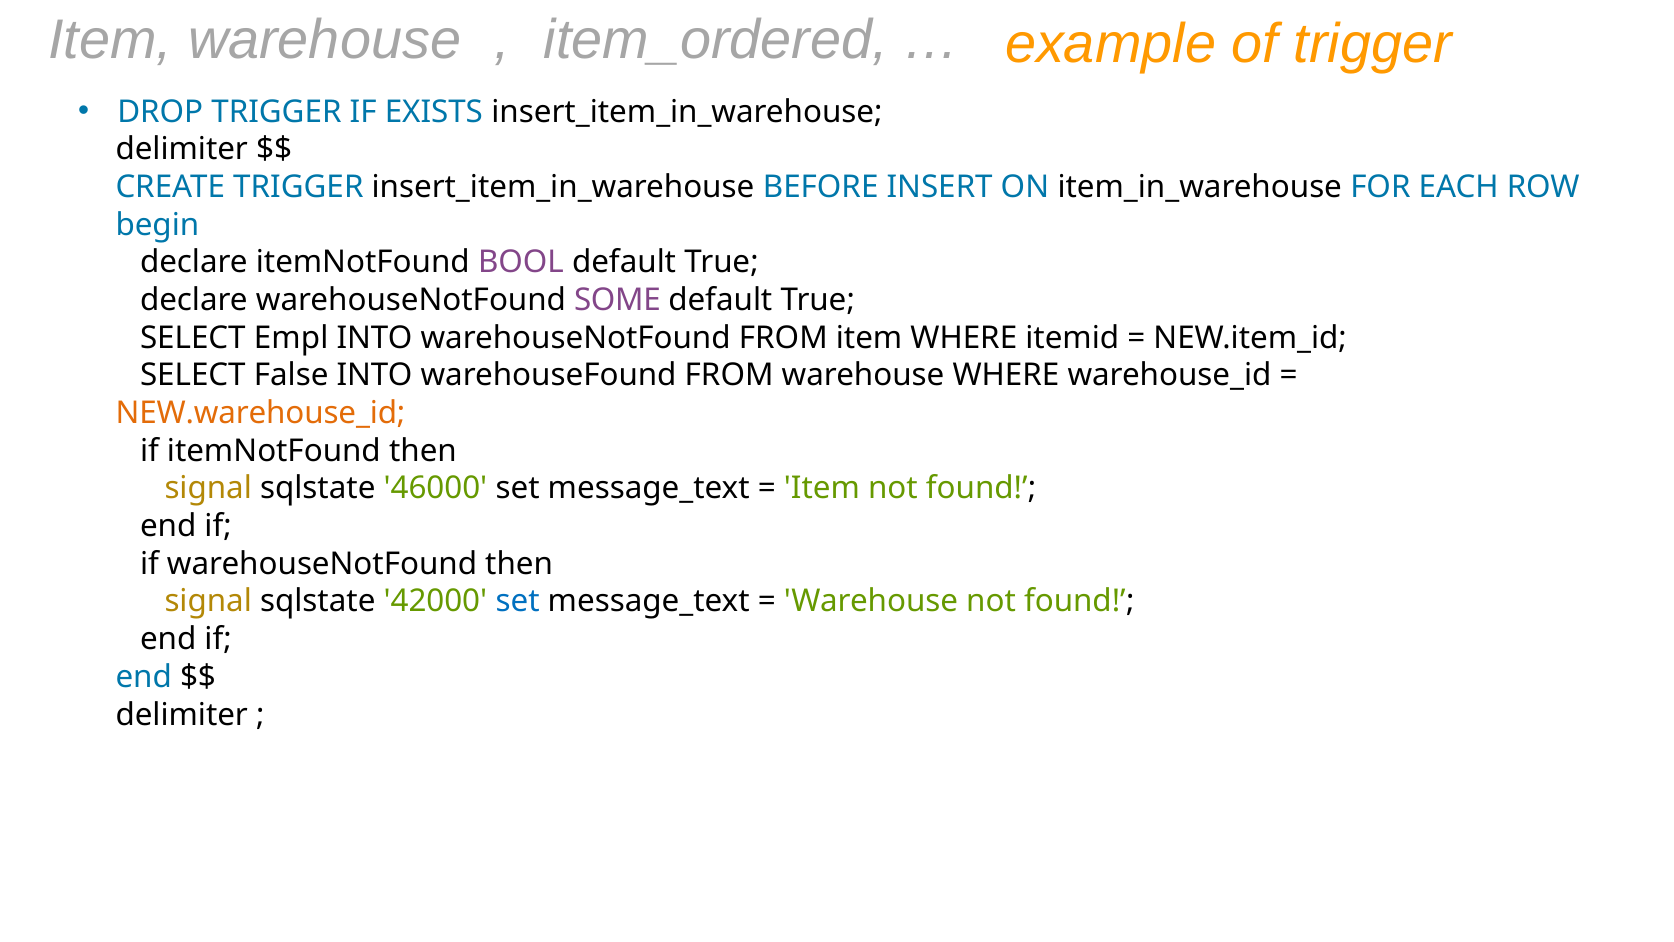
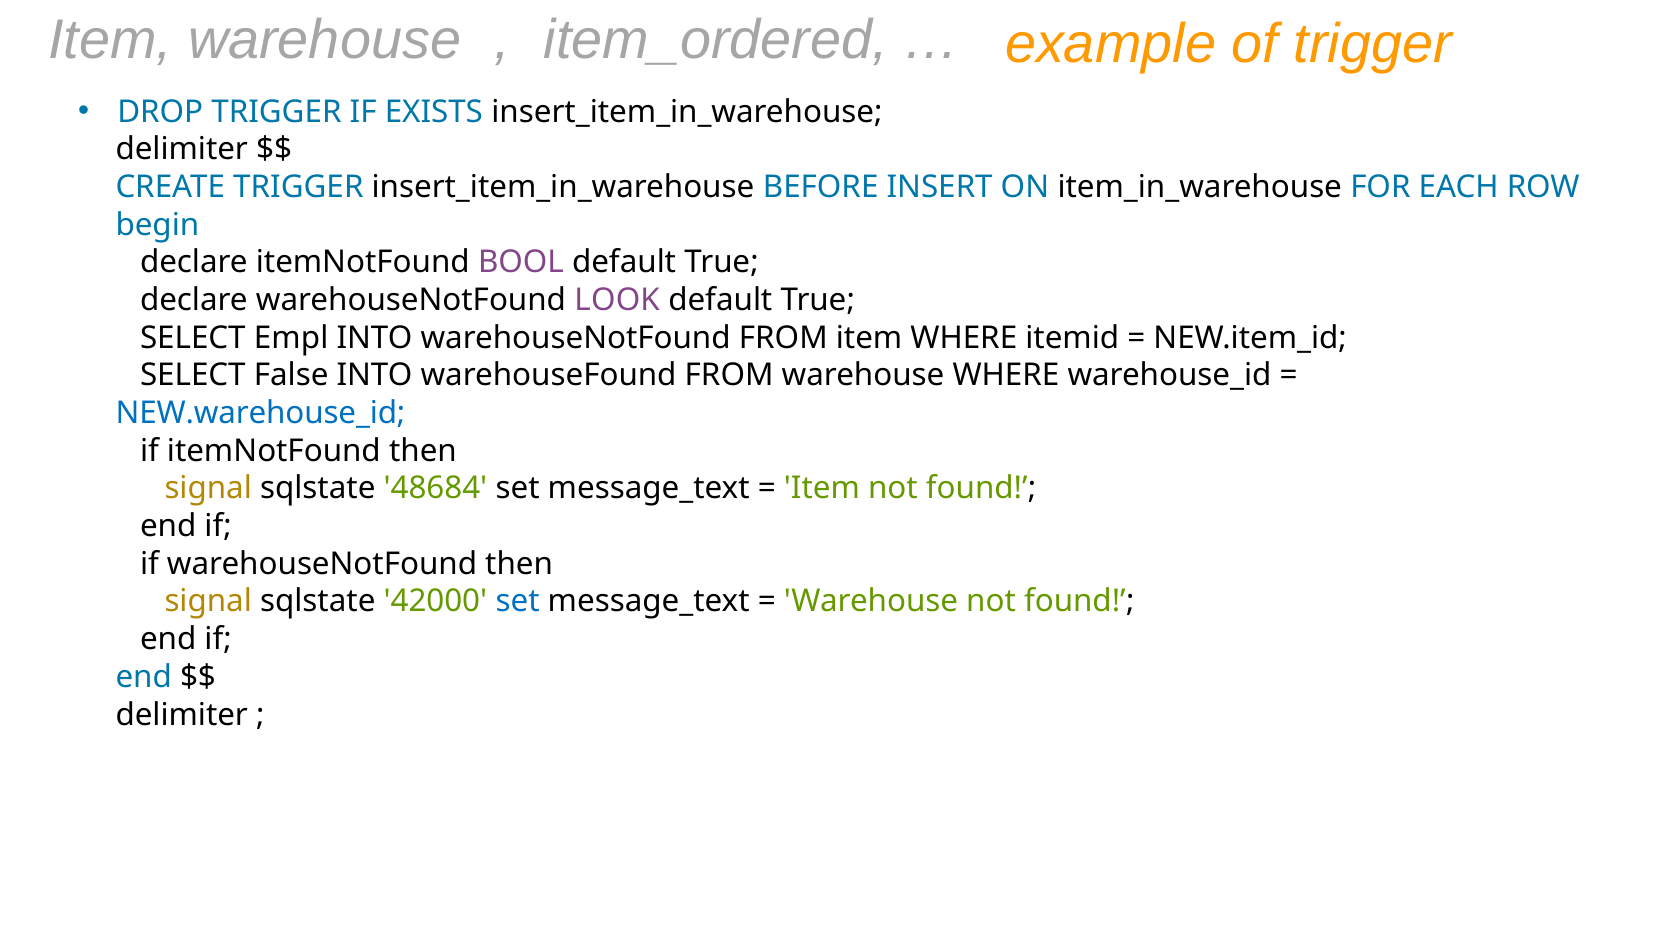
SOME: SOME -> LOOK
NEW.warehouse_id colour: orange -> blue
46000: 46000 -> 48684
